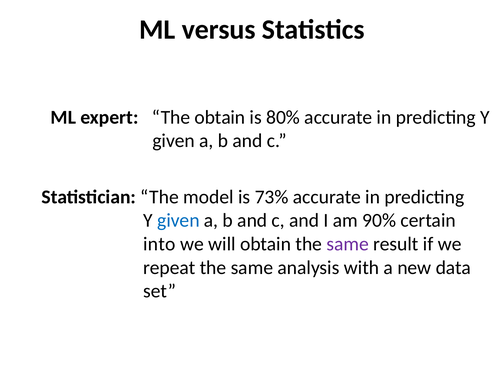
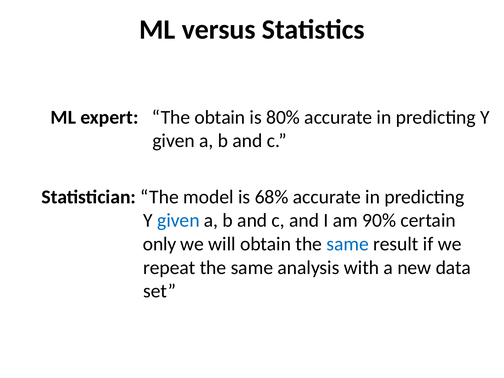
73%: 73% -> 68%
into: into -> only
same at (348, 244) colour: purple -> blue
